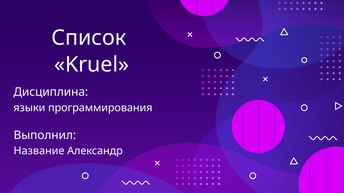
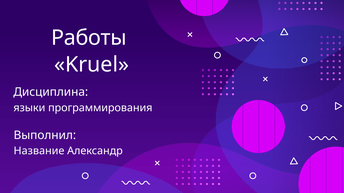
Список: Список -> Работы
